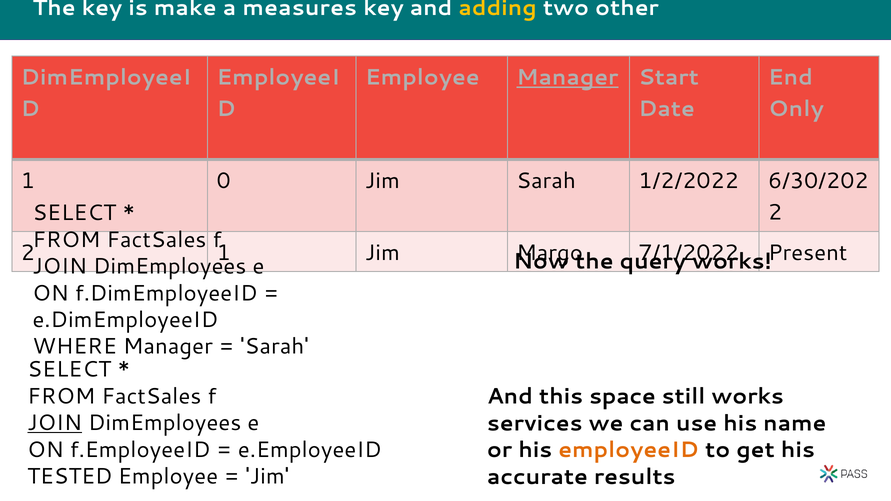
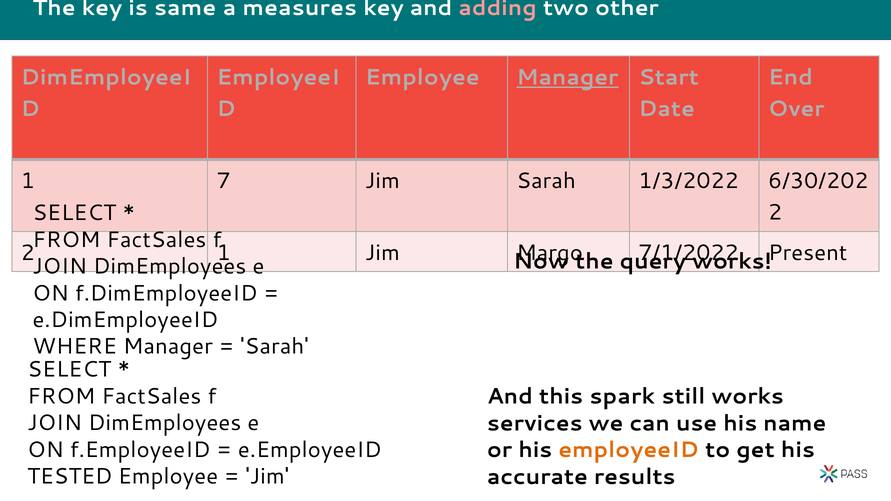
make: make -> same
adding colour: yellow -> pink
Only: Only -> Over
0: 0 -> 7
1/2/2022: 1/2/2022 -> 1/3/2022
space: space -> spark
JOIN at (55, 423) underline: present -> none
